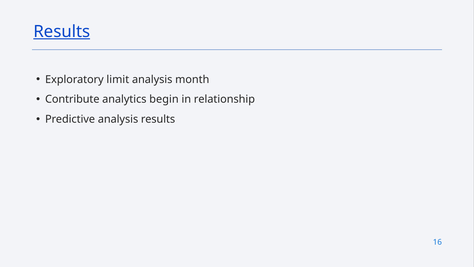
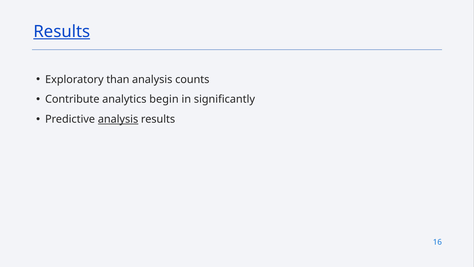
limit: limit -> than
month: month -> counts
relationship: relationship -> significantly
analysis at (118, 119) underline: none -> present
